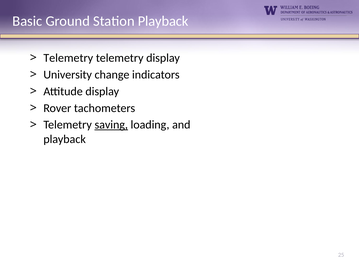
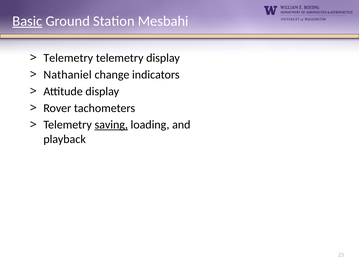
Basic underline: none -> present
Station Playback: Playback -> Mesbahi
University: University -> Nathaniel
